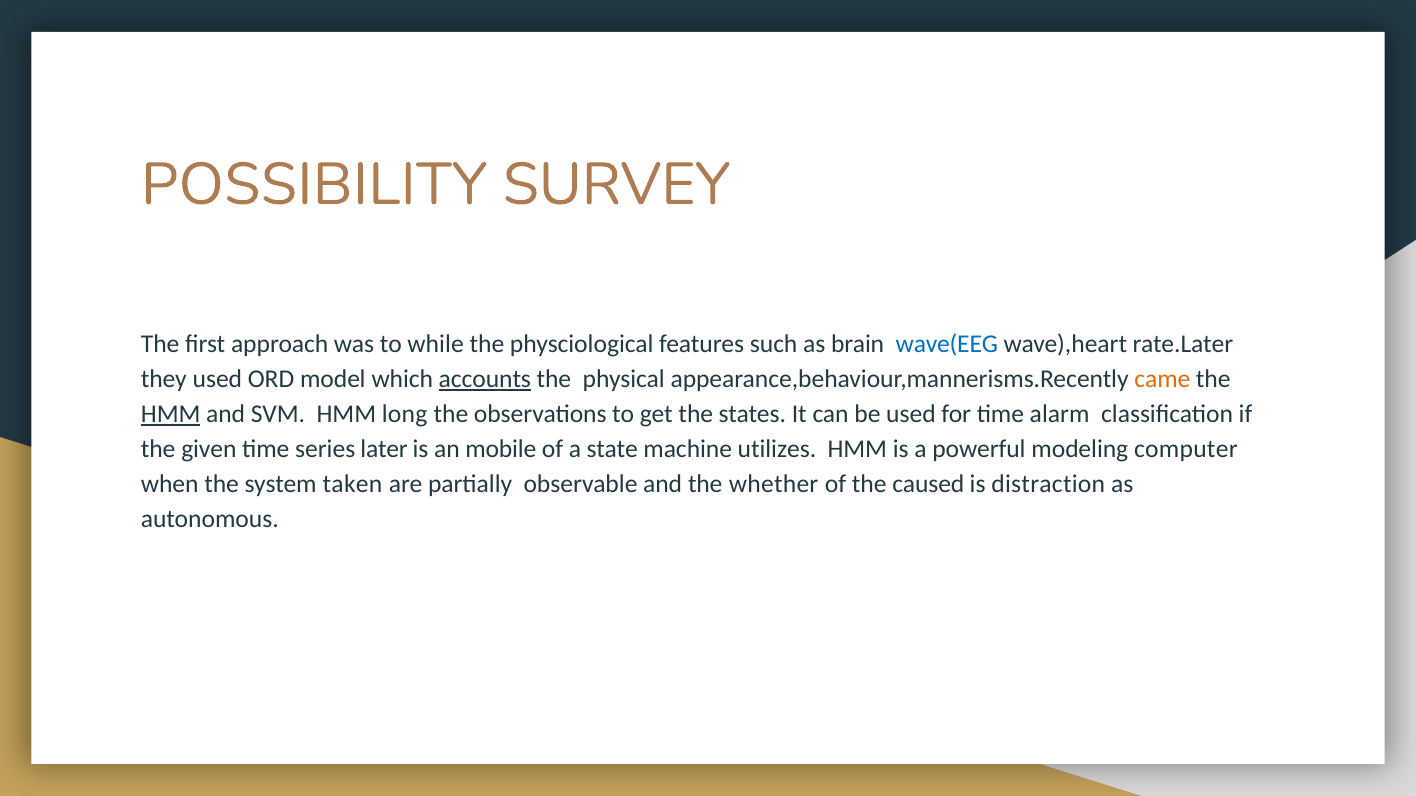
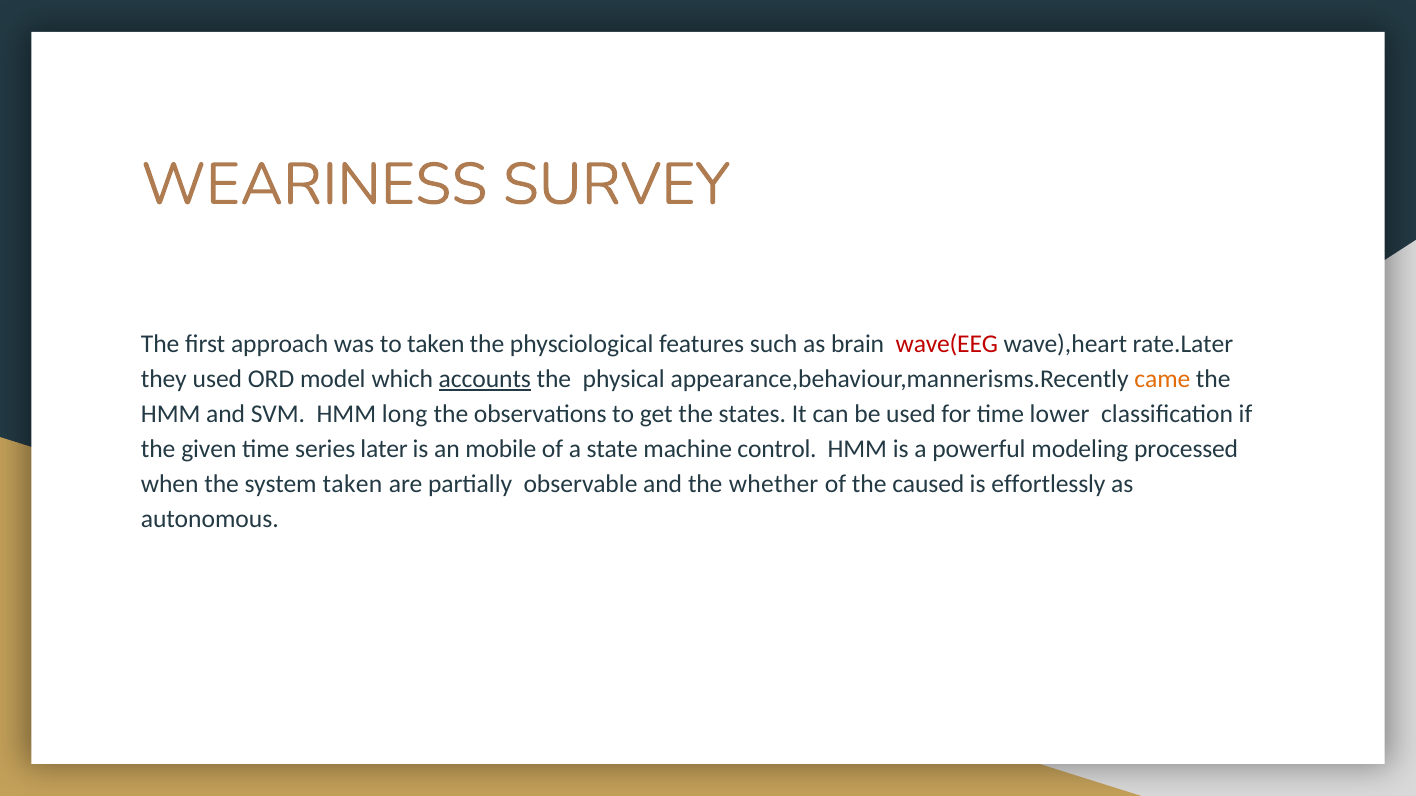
POSSIBILITY: POSSIBILITY -> WEARINESS
to while: while -> taken
wave(EEG colour: blue -> red
HMM at (171, 414) underline: present -> none
alarm: alarm -> lower
utilizes: utilizes -> control
computer: computer -> processed
distraction: distraction -> effortlessly
